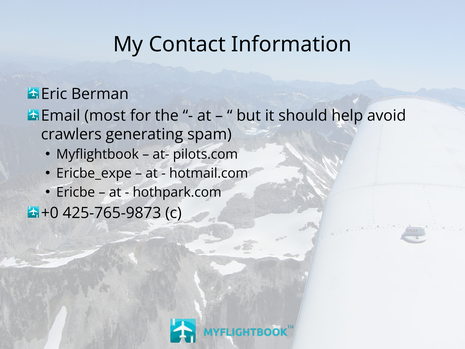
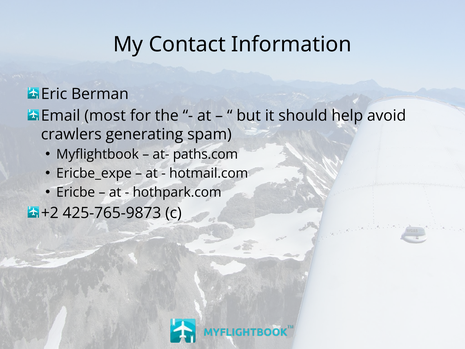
pilots.com: pilots.com -> paths.com
+0: +0 -> +2
